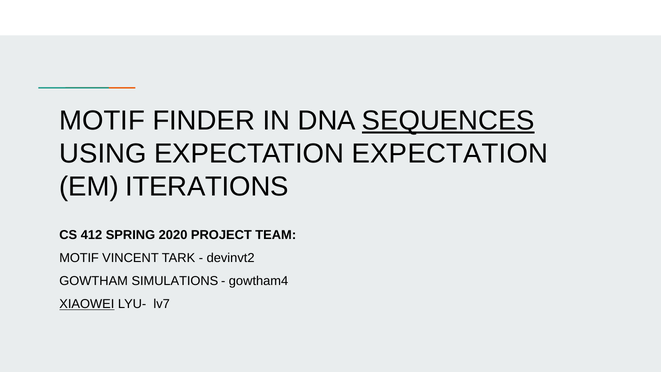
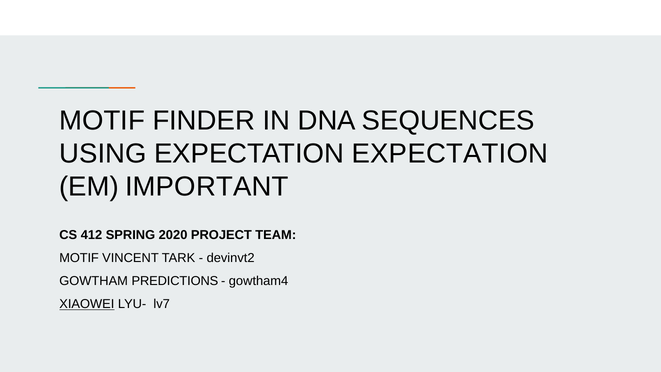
SEQUENCES underline: present -> none
ITERATIONS: ITERATIONS -> IMPORTANT
SIMULATIONS: SIMULATIONS -> PREDICTIONS
